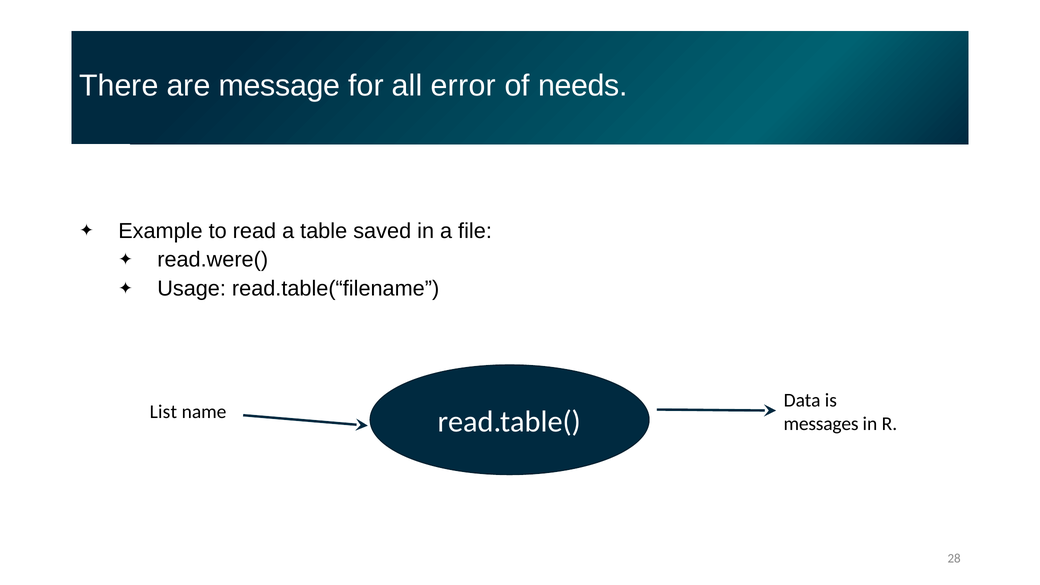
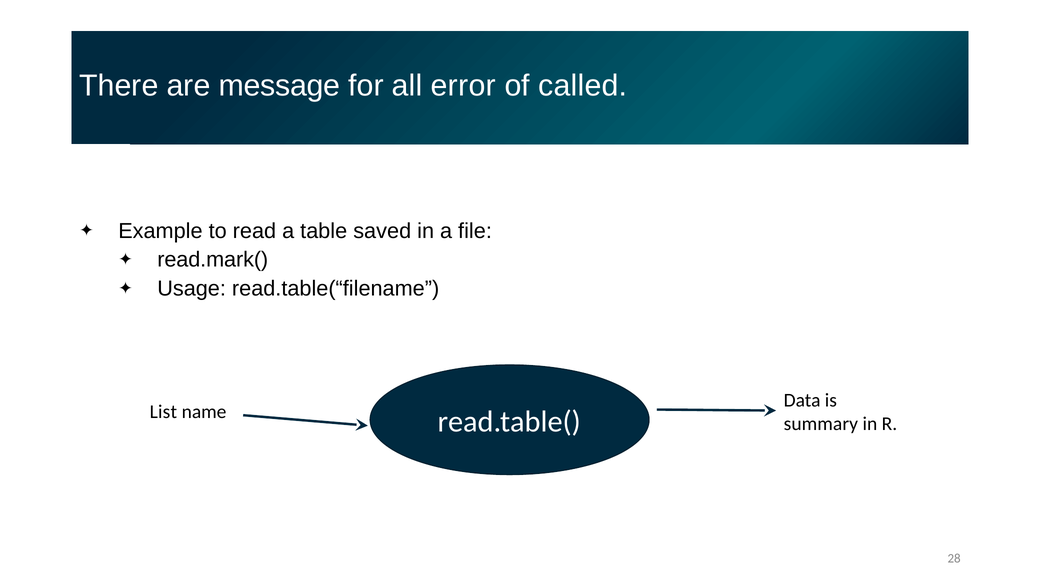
needs: needs -> called
read.were(: read.were( -> read.mark(
messages: messages -> summary
